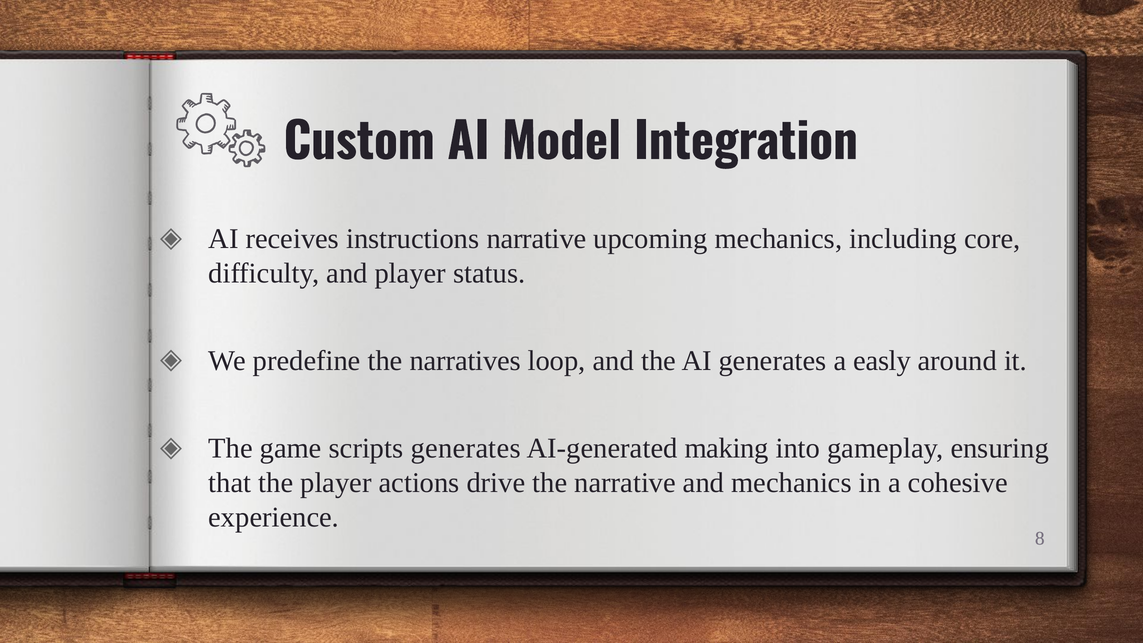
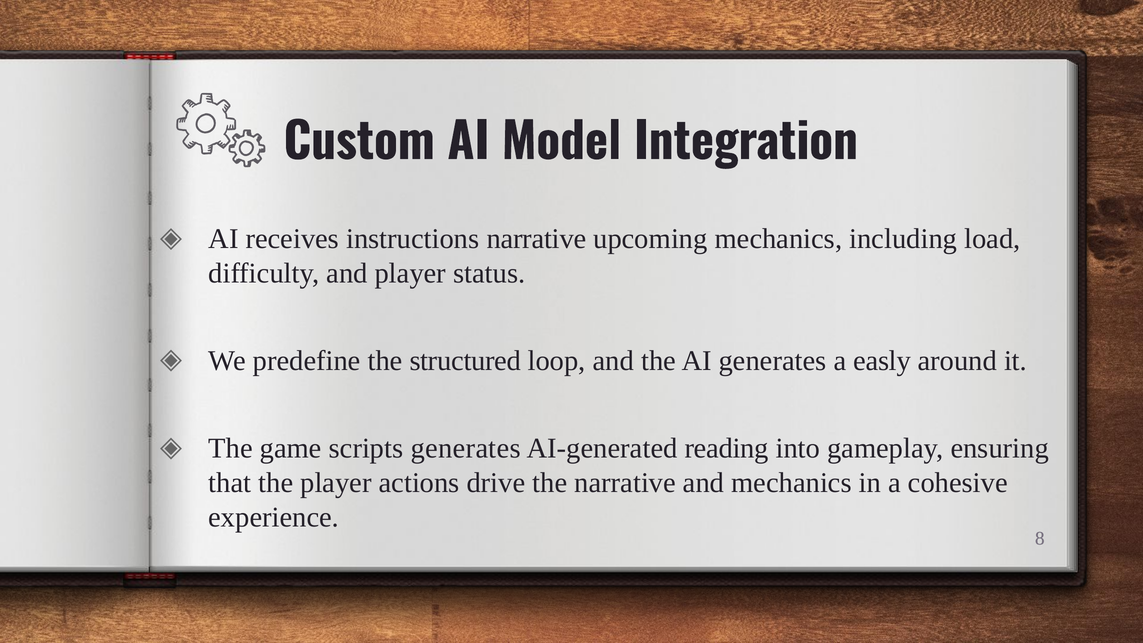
core: core -> load
narratives: narratives -> structured
making: making -> reading
